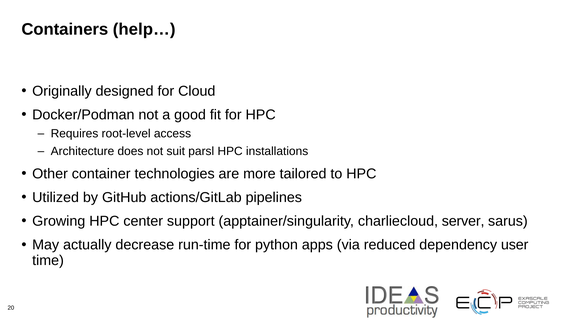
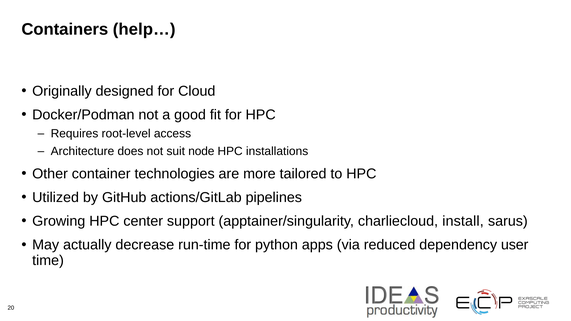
parsl: parsl -> node
server: server -> install
